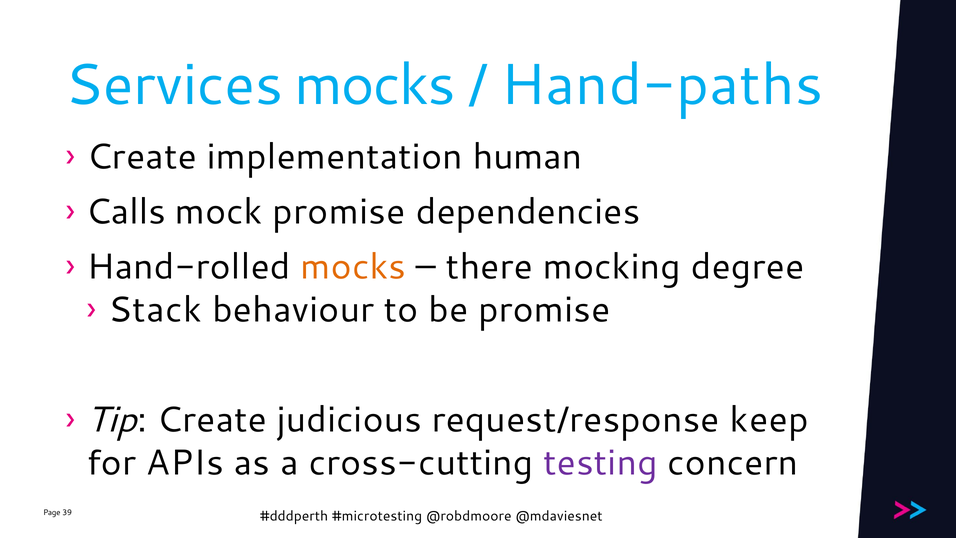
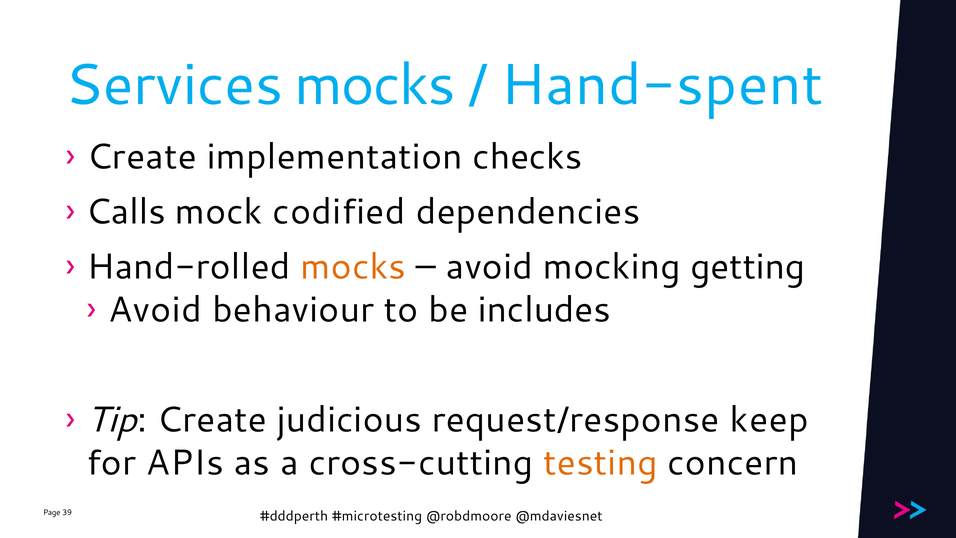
Hand-paths: Hand-paths -> Hand-spent
human: human -> checks
mock promise: promise -> codified
there at (489, 267): there -> avoid
degree: degree -> getting
Stack at (155, 310): Stack -> Avoid
be promise: promise -> includes
testing colour: purple -> orange
